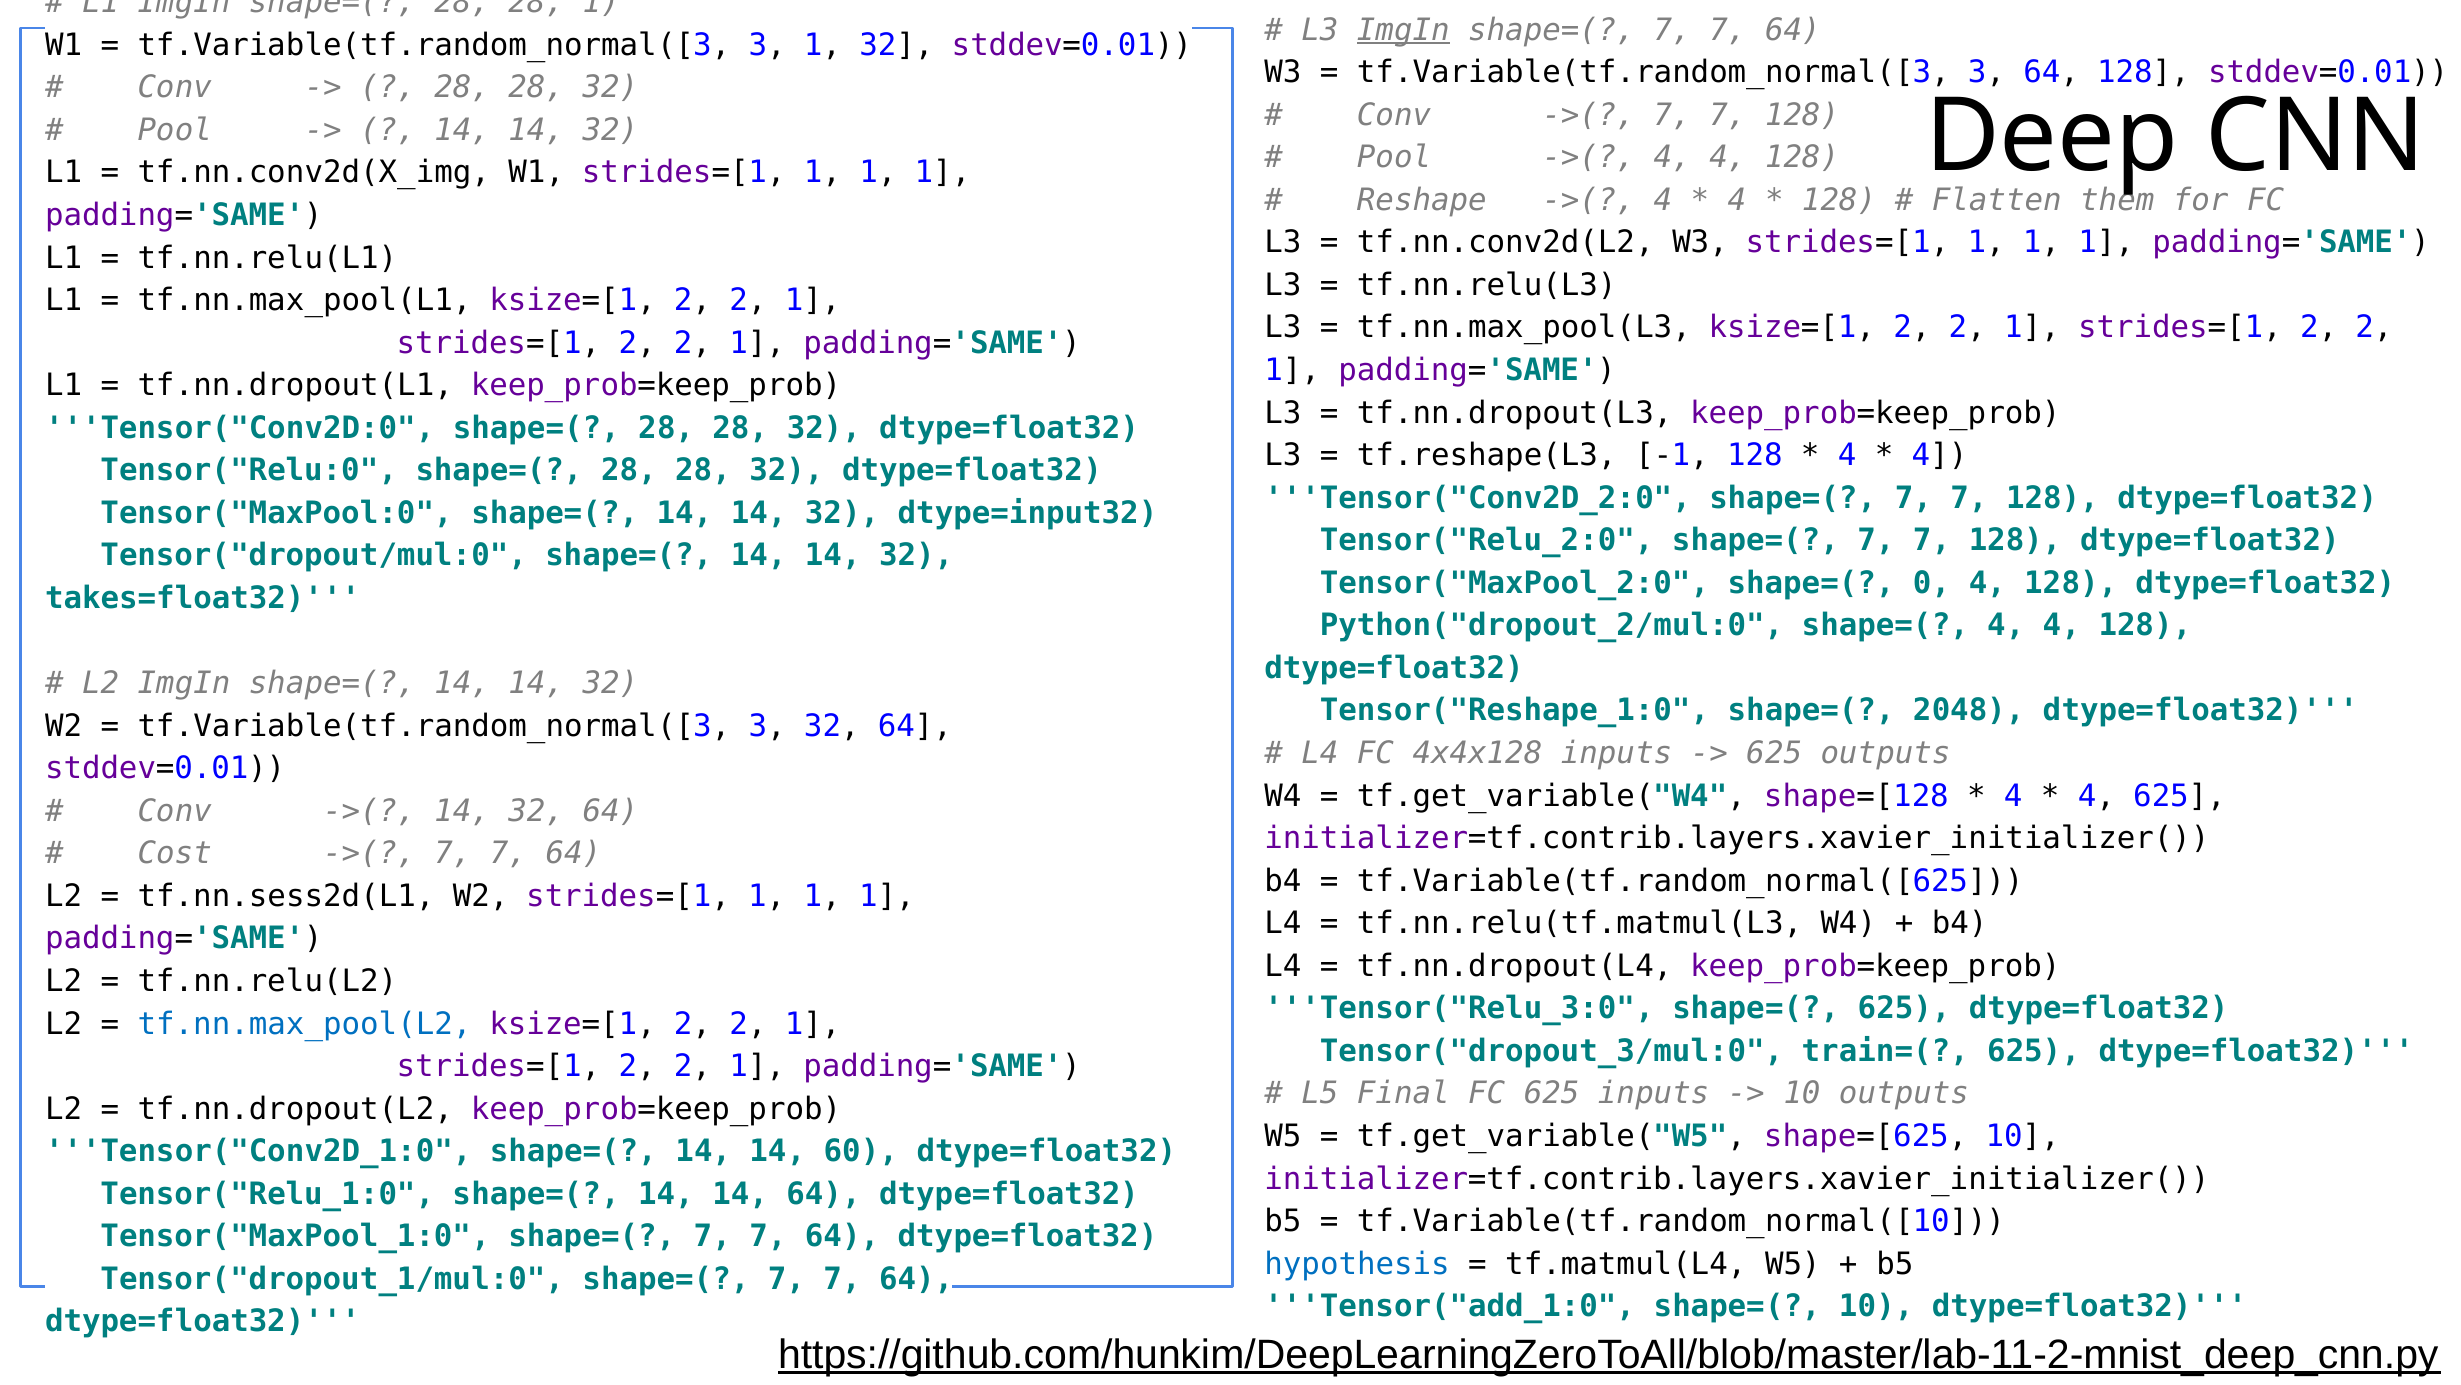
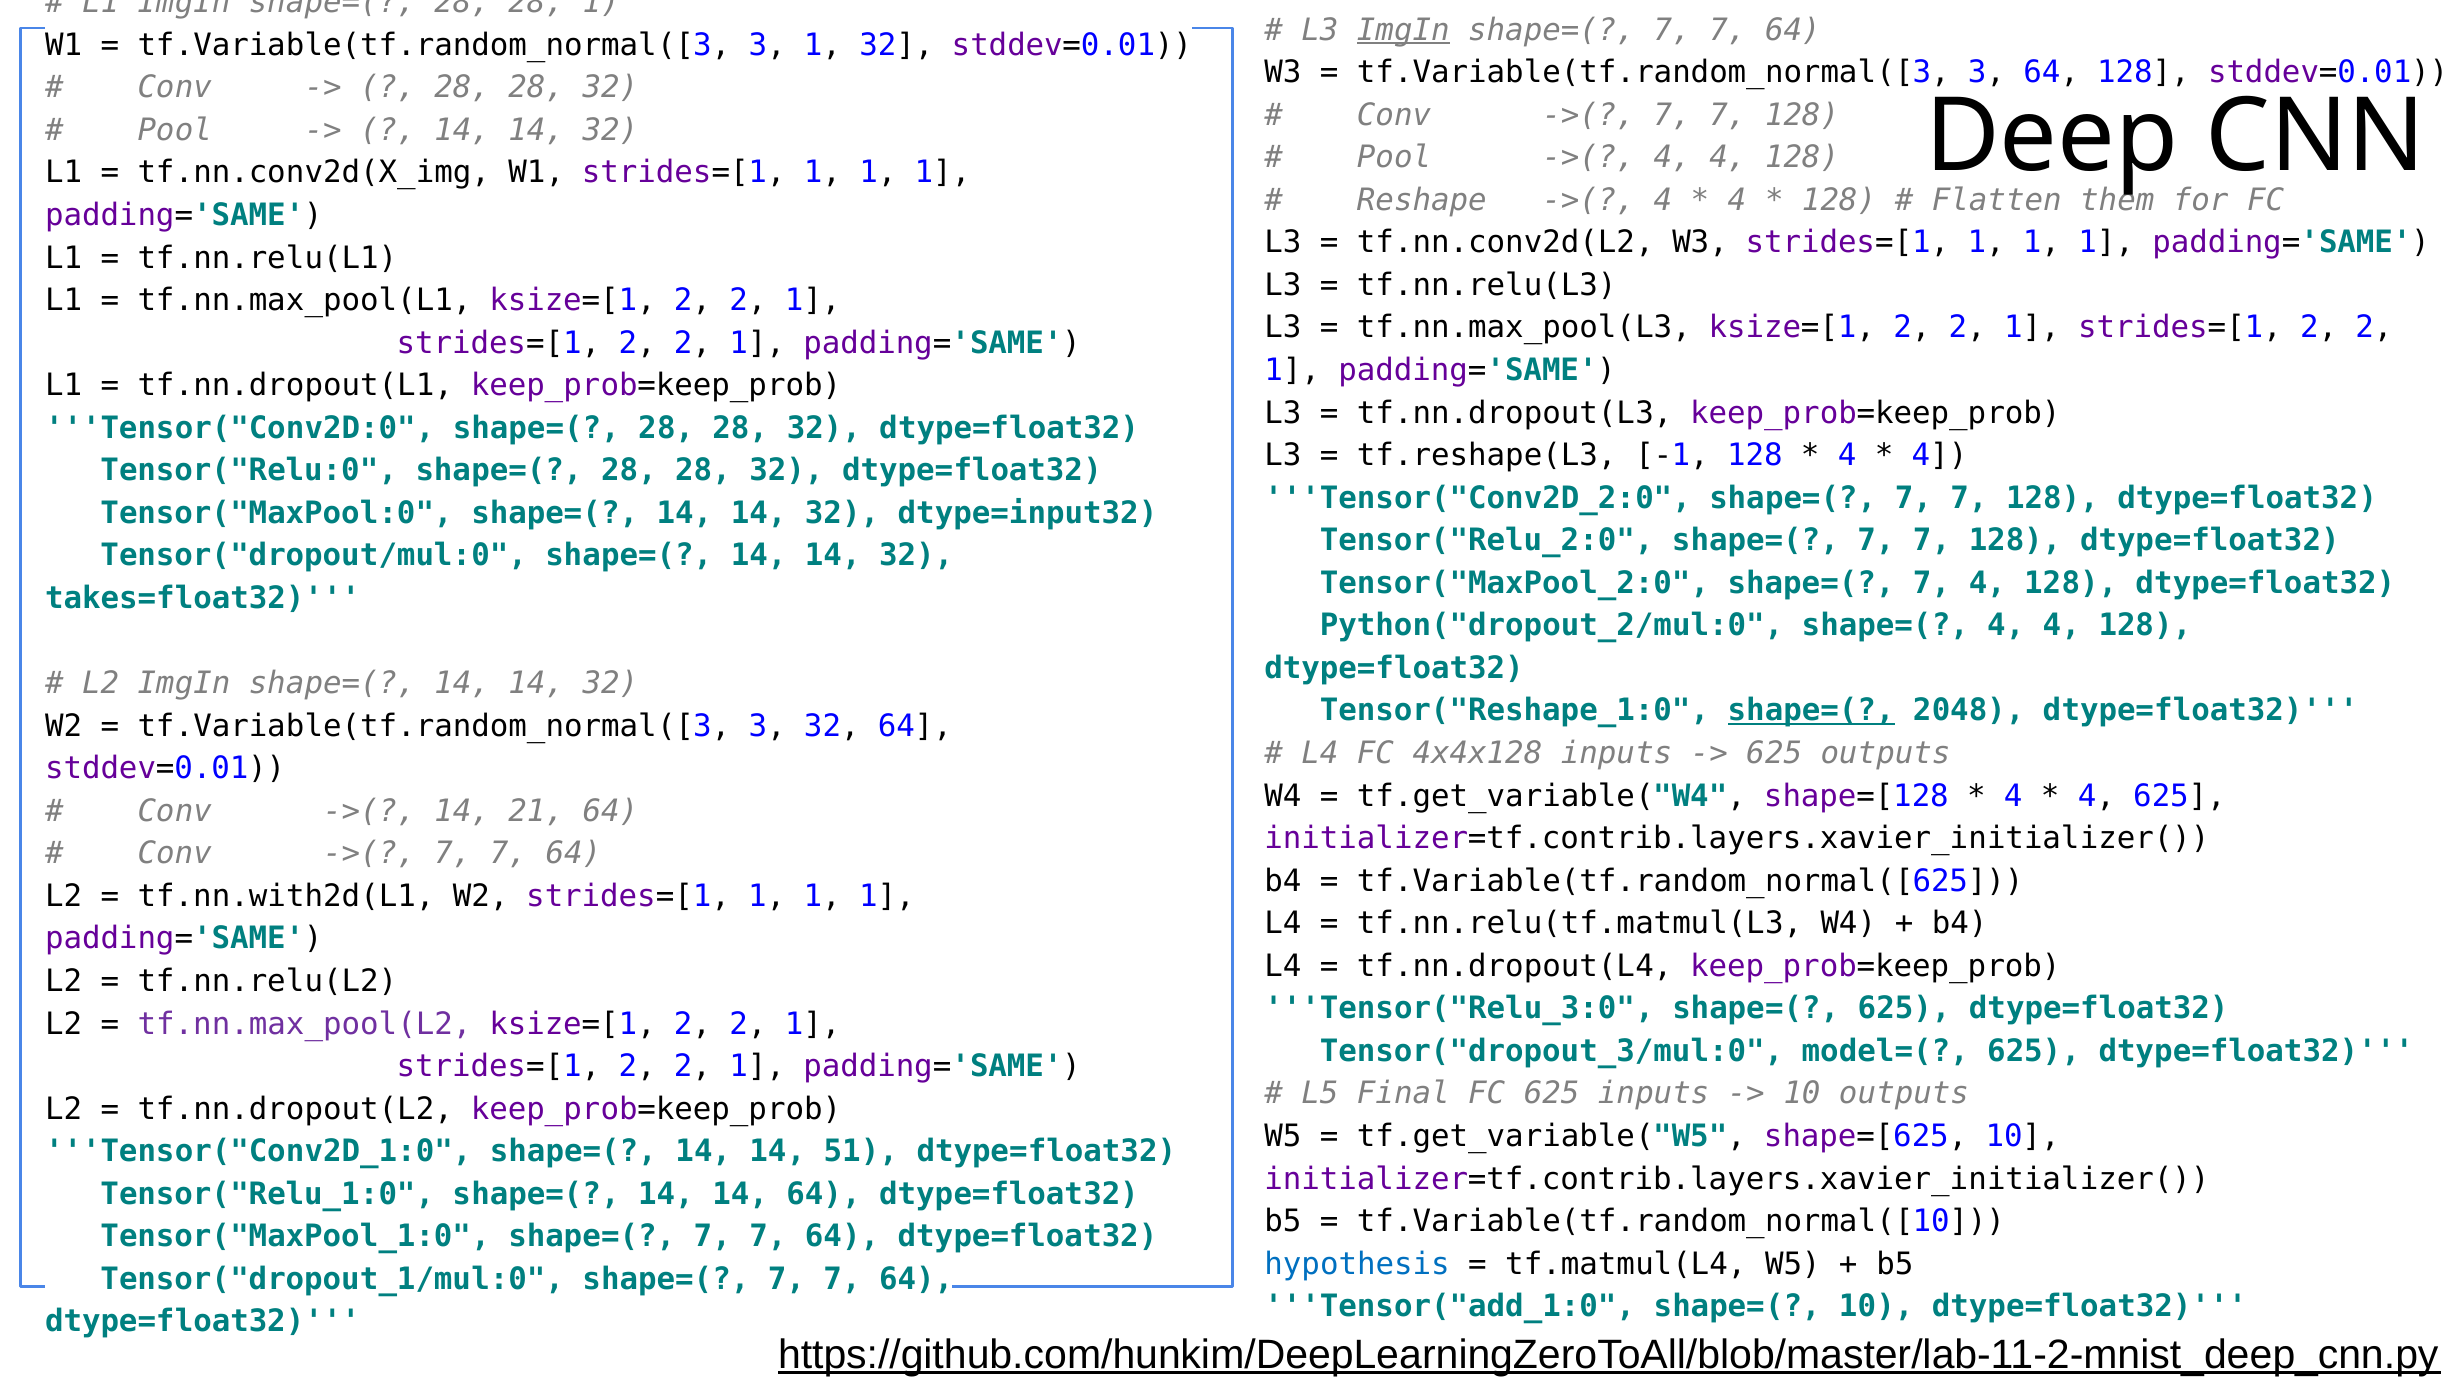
Tensor("MaxPool_2:0 shape=( 0: 0 -> 7
shape=( at (1811, 710) underline: none -> present
32 at (536, 811): 32 -> 21
Cost at (175, 853): Cost -> Conv
tf.nn.sess2d(L1: tf.nn.sess2d(L1 -> tf.nn.with2d(L1
tf.nn.max_pool(L2 colour: blue -> purple
train=(: train=( -> model=(
60: 60 -> 51
